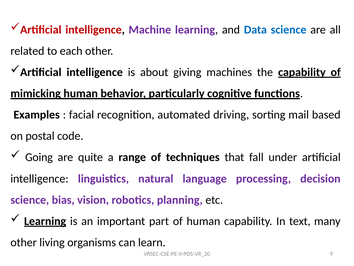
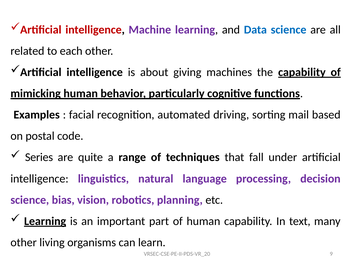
Going: Going -> Series
